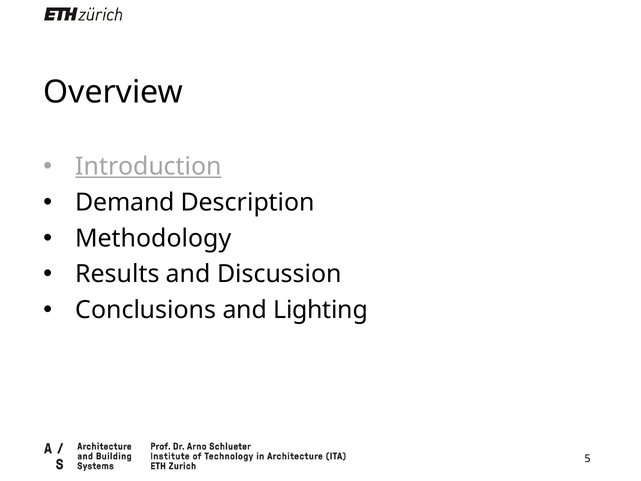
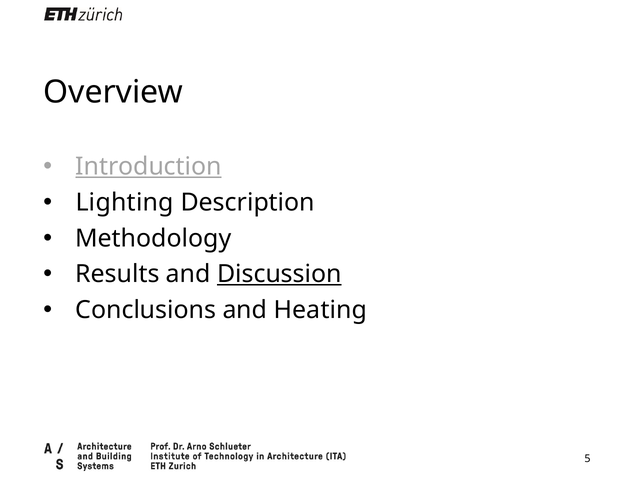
Demand: Demand -> Lighting
Discussion underline: none -> present
Lighting: Lighting -> Heating
